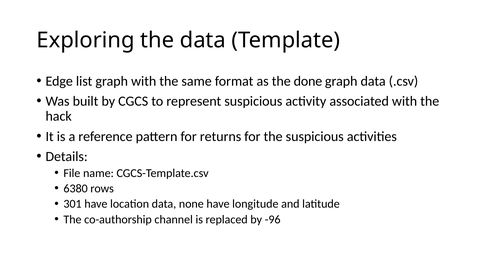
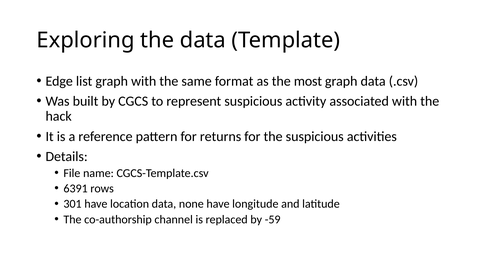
done: done -> most
6380: 6380 -> 6391
-96: -96 -> -59
